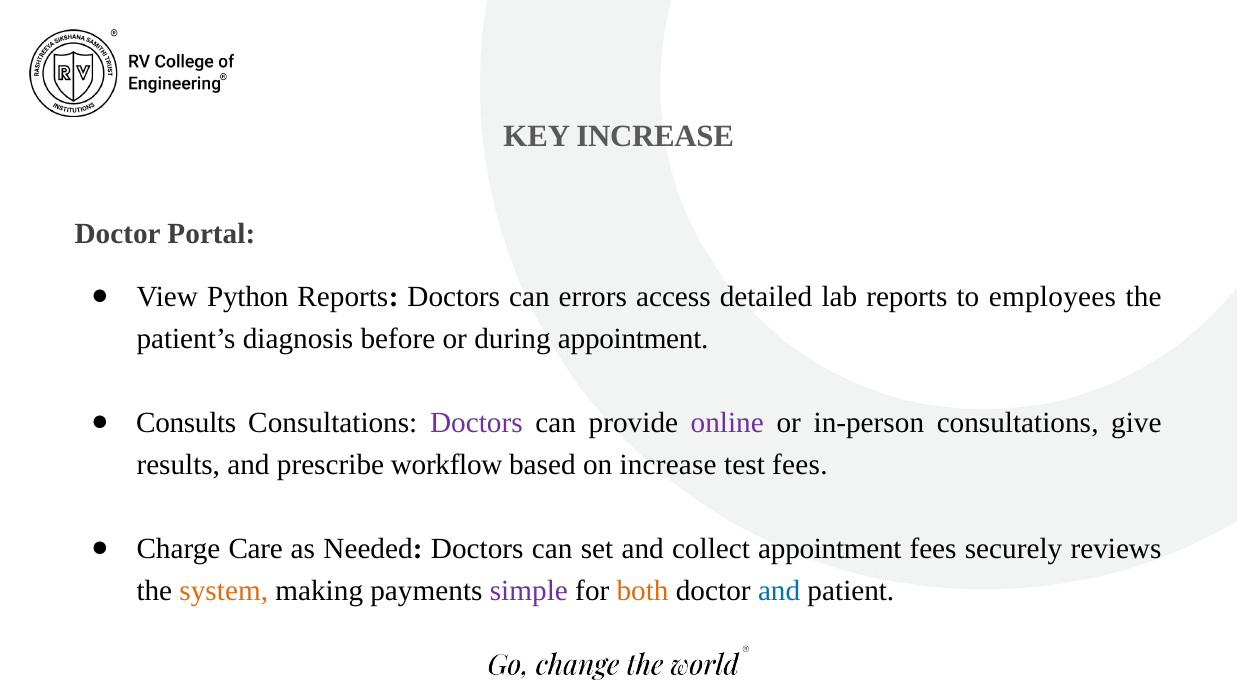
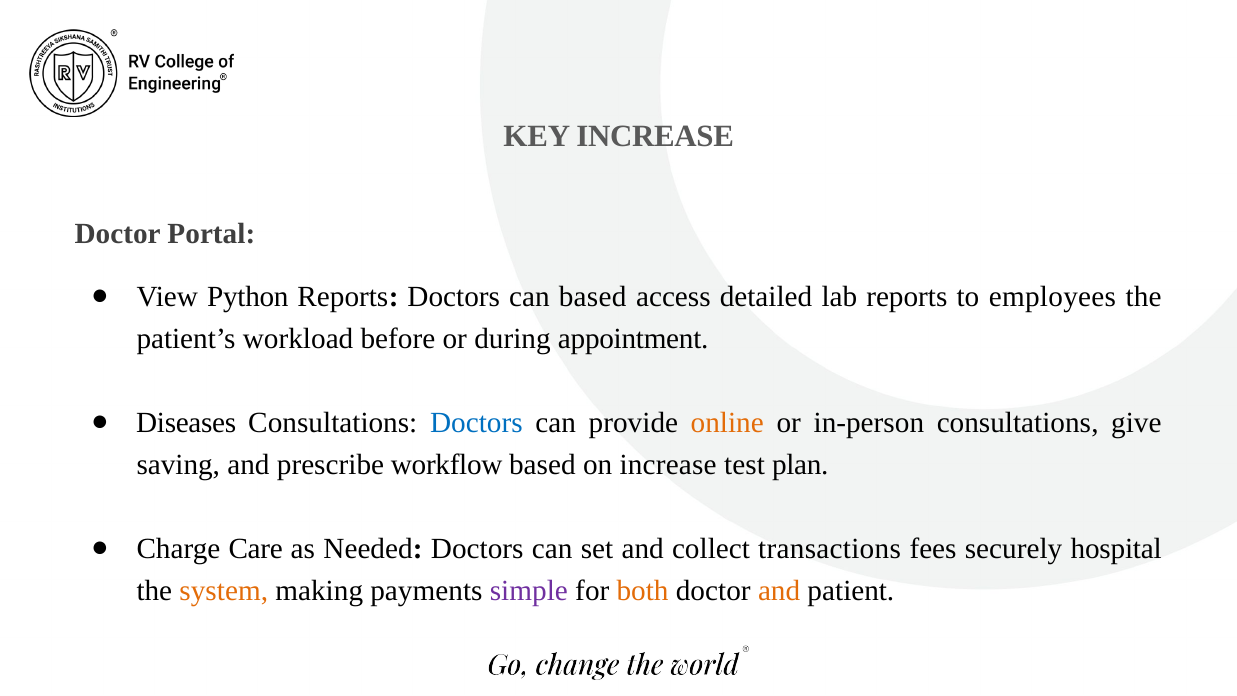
can errors: errors -> based
diagnosis: diagnosis -> workload
Consults: Consults -> Diseases
Doctors at (476, 423) colour: purple -> blue
online colour: purple -> orange
results: results -> saving
test fees: fees -> plan
collect appointment: appointment -> transactions
reviews: reviews -> hospital
and at (779, 591) colour: blue -> orange
